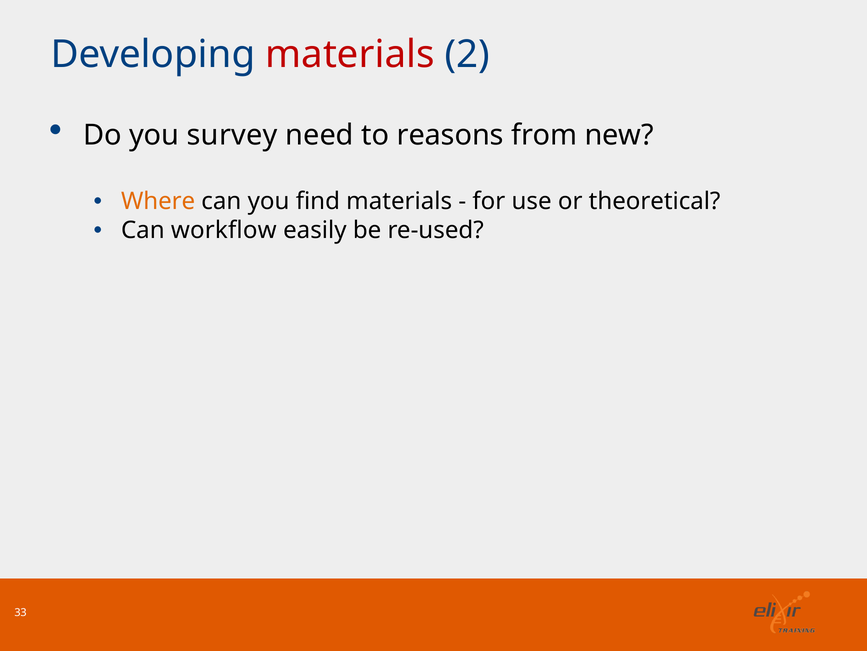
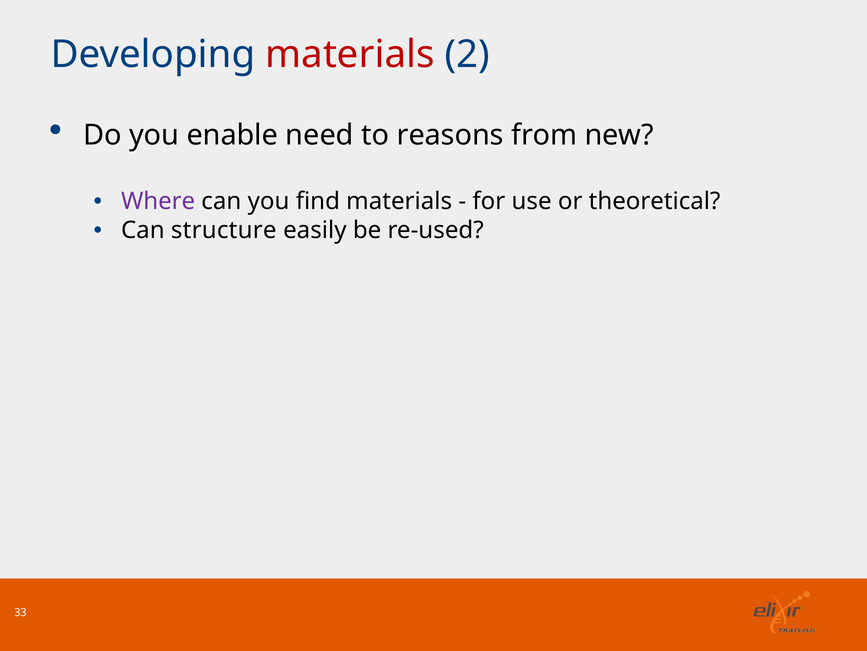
survey: survey -> enable
Where colour: orange -> purple
workflow: workflow -> structure
